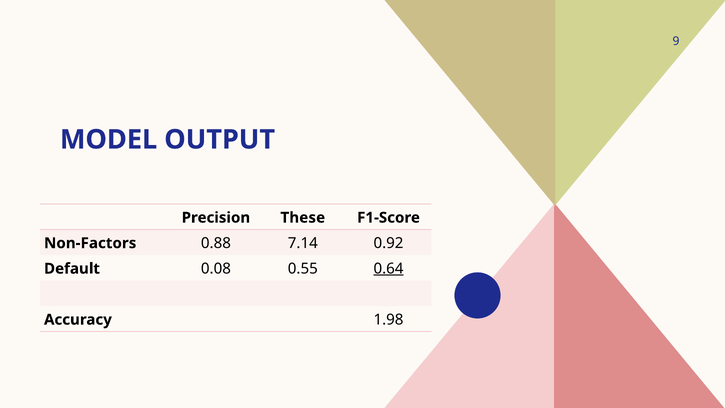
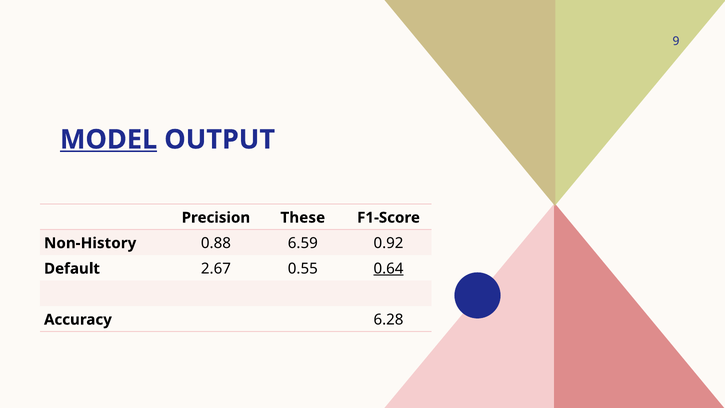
MODEL underline: none -> present
Non-Factors: Non-Factors -> Non-History
7.14: 7.14 -> 6.59
0.08: 0.08 -> 2.67
1.98: 1.98 -> 6.28
